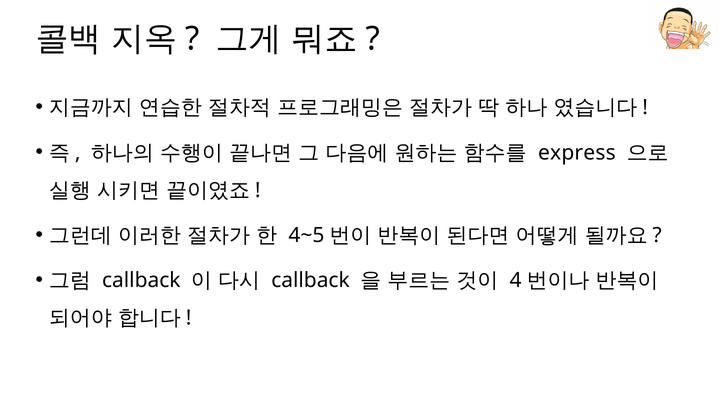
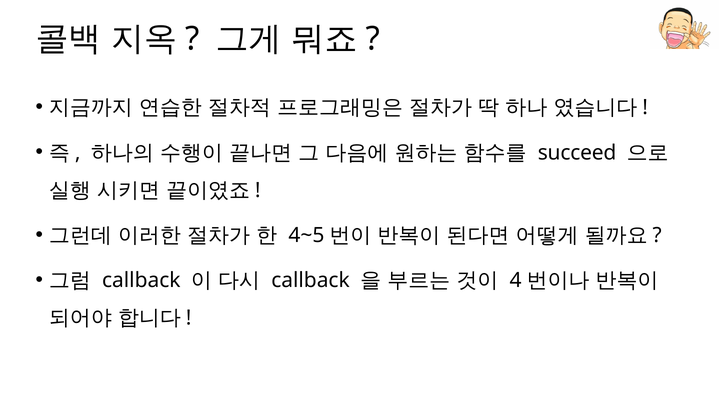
express: express -> succeed
